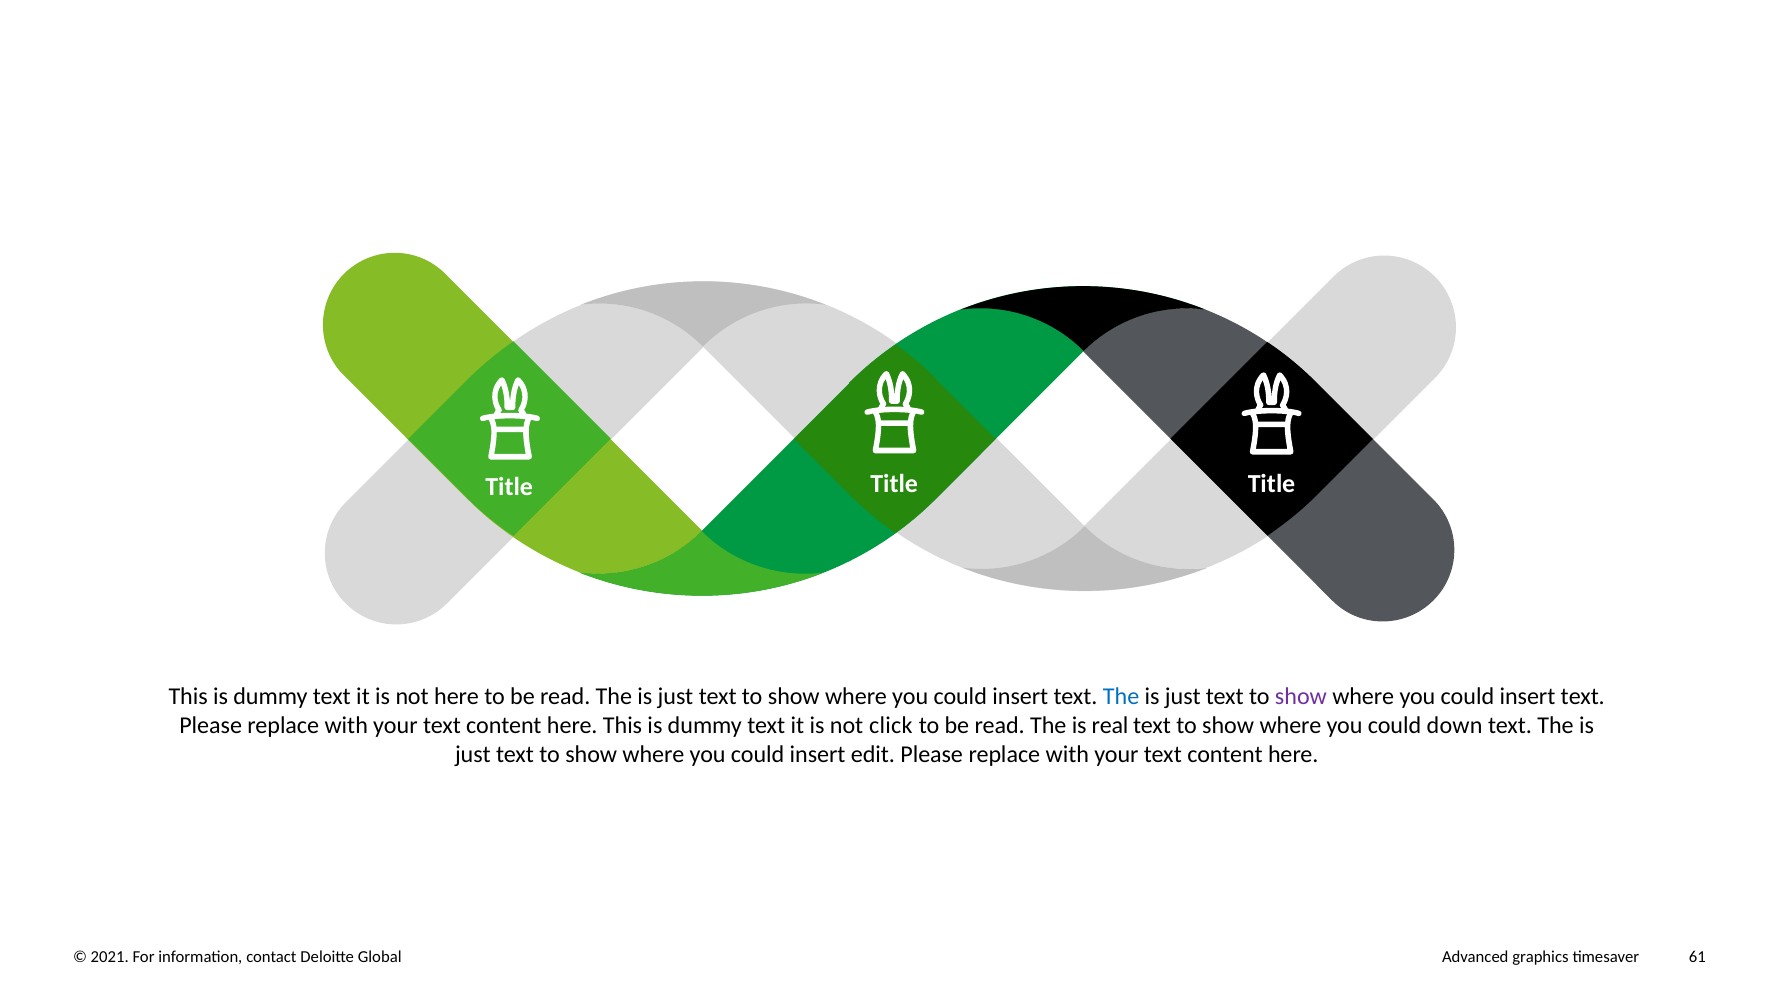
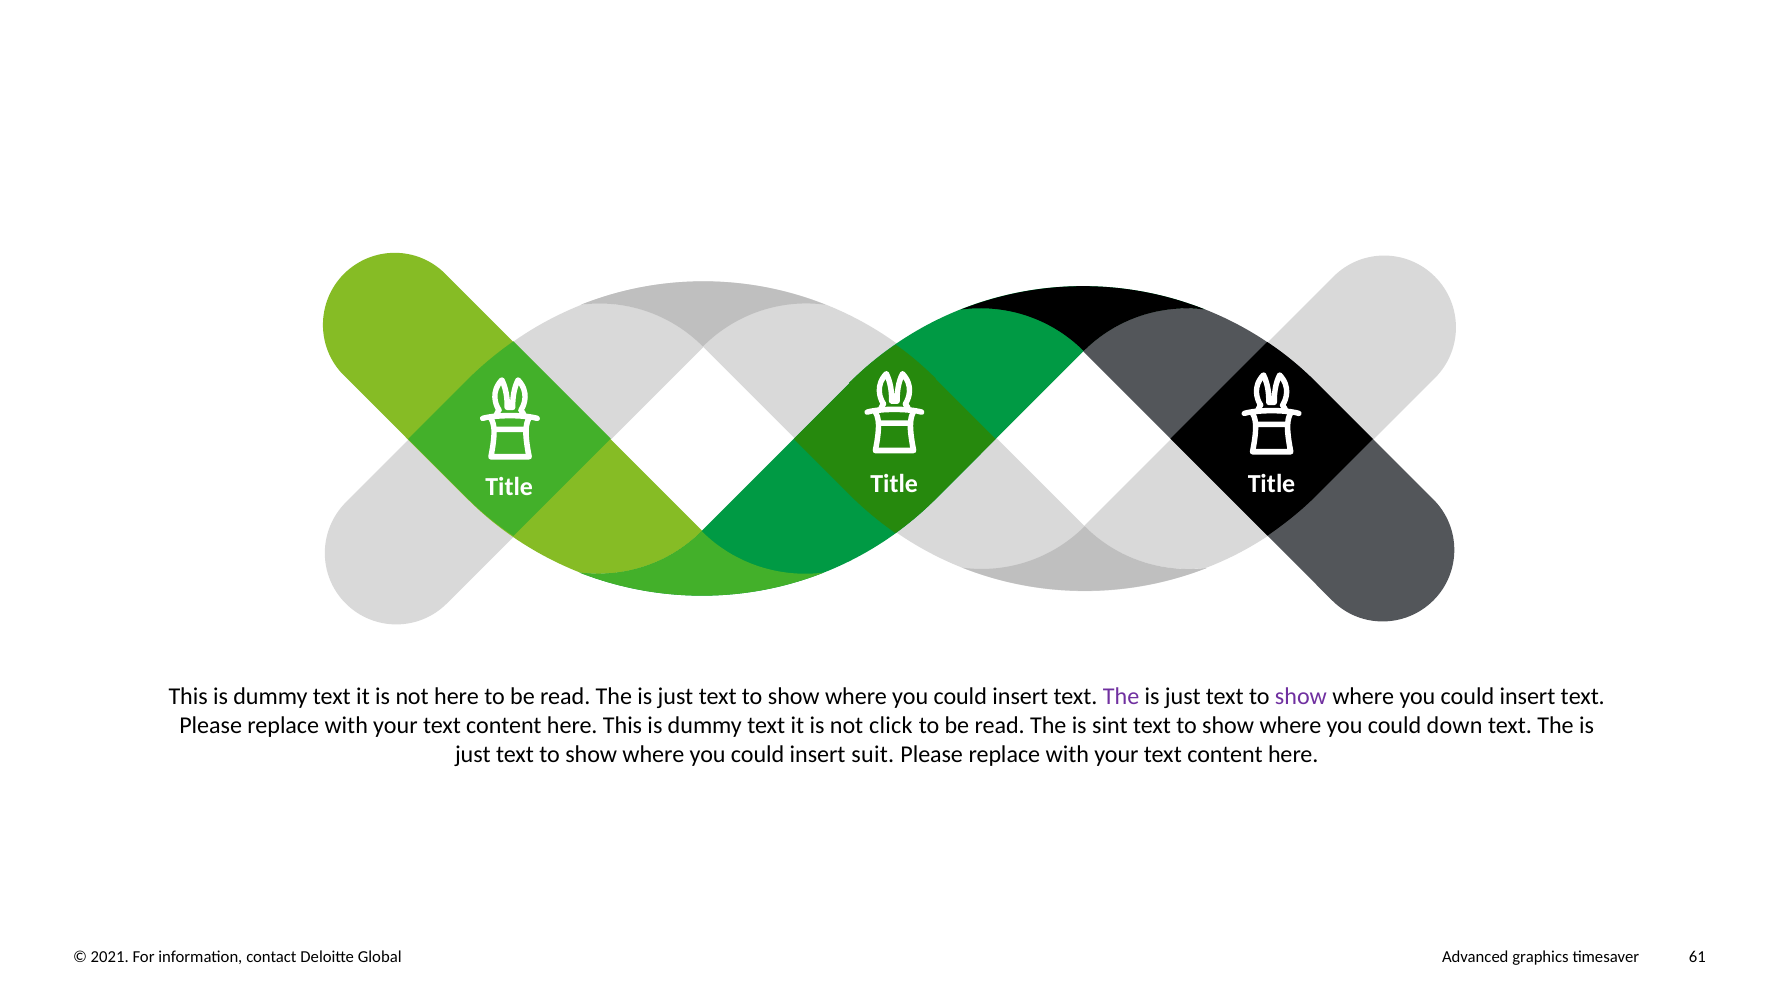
The at (1121, 696) colour: blue -> purple
real: real -> sint
edit: edit -> suit
